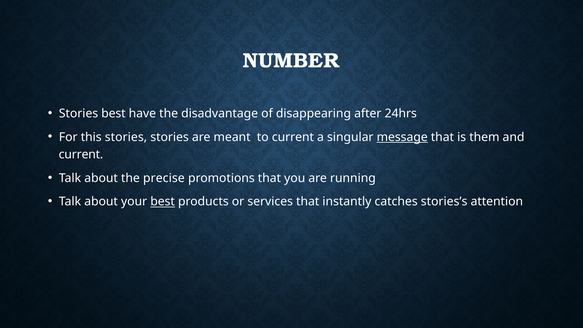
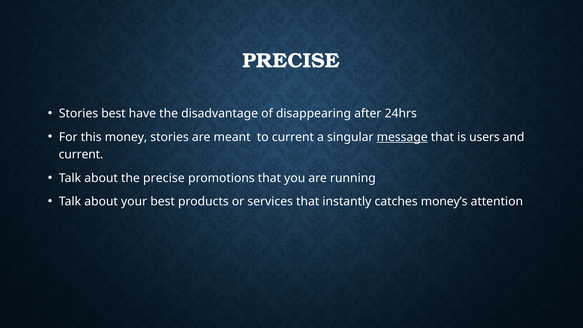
NUMBER at (291, 61): NUMBER -> PRECISE
this stories: stories -> money
them: them -> users
best at (163, 202) underline: present -> none
stories’s: stories’s -> money’s
